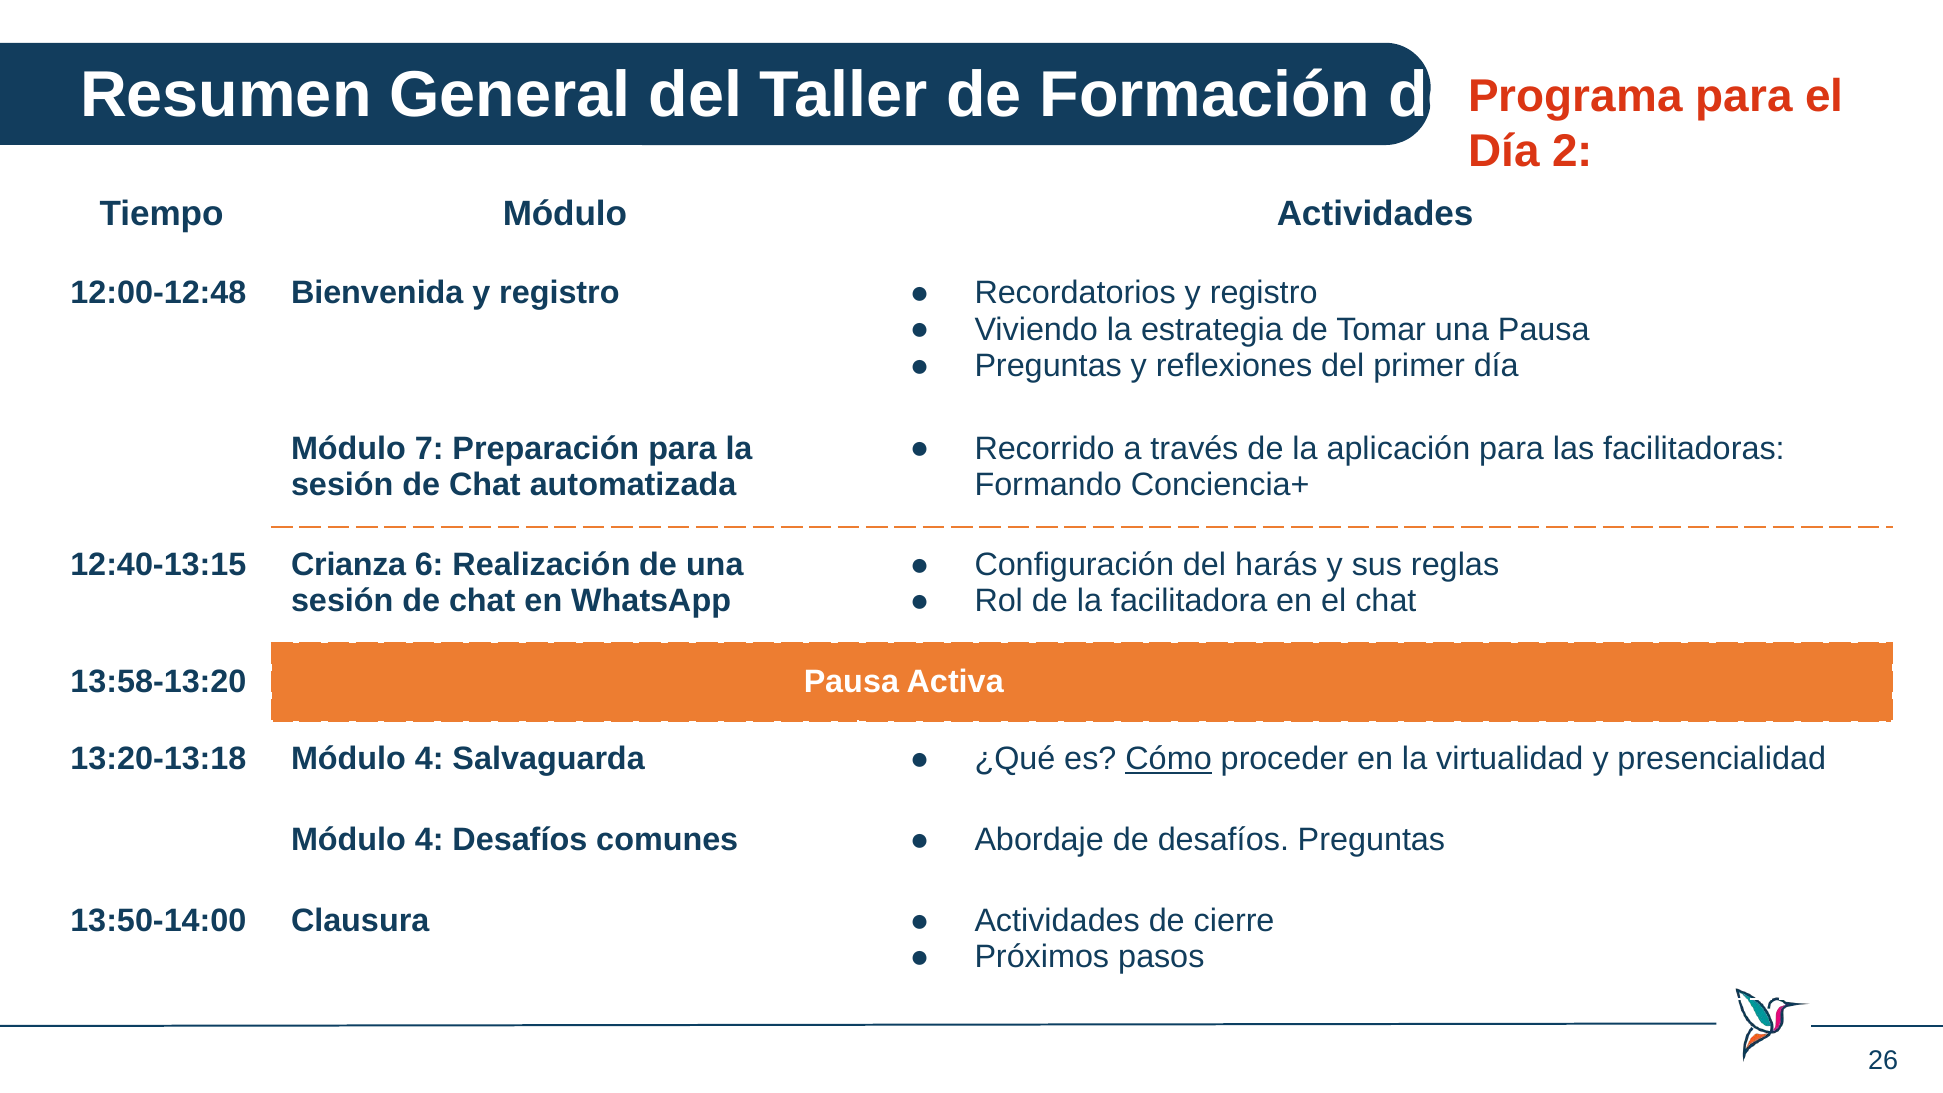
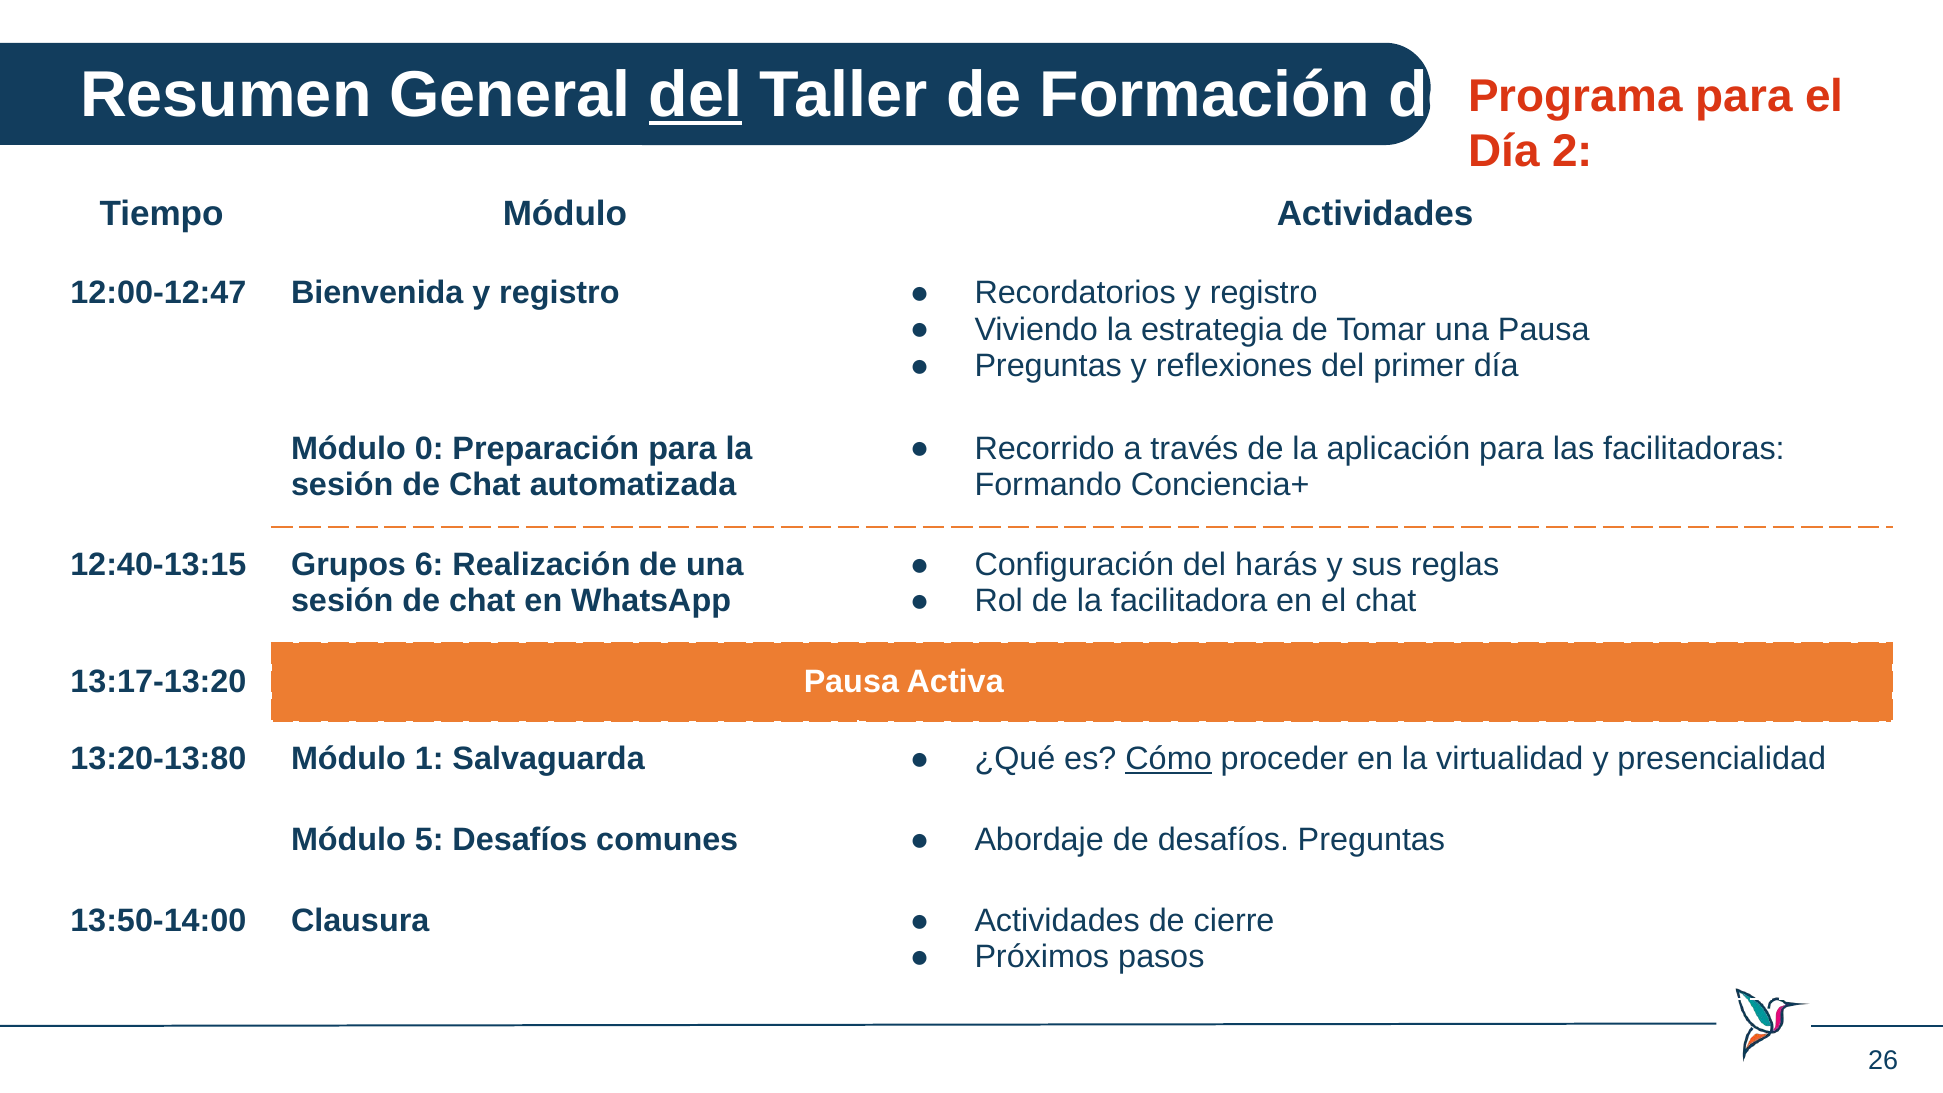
del at (695, 95) underline: none -> present
12:00-12:48: 12:00-12:48 -> 12:00-12:47
7: 7 -> 0
Crianza: Crianza -> Grupos
13:58-13:20: 13:58-13:20 -> 13:17-13:20
13:20-13:18: 13:20-13:18 -> 13:20-13:80
4 at (429, 759): 4 -> 1
4 at (429, 840): 4 -> 5
